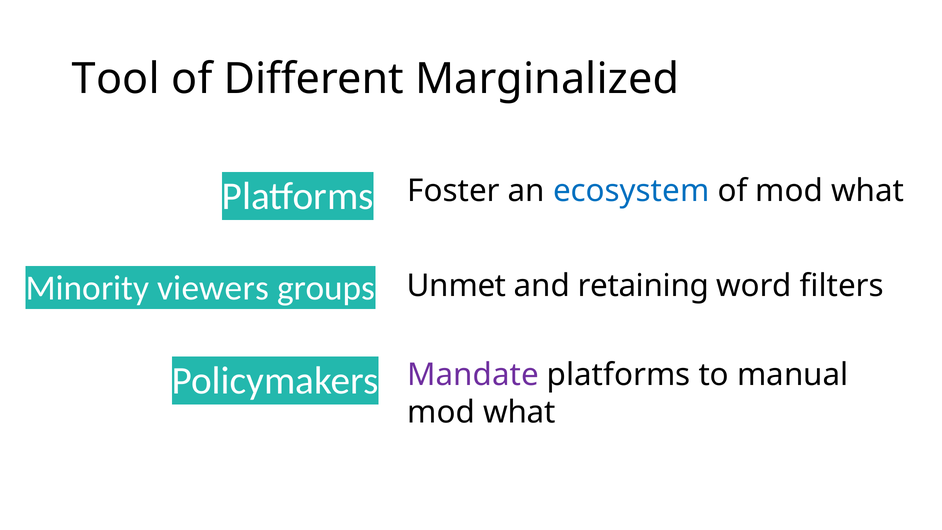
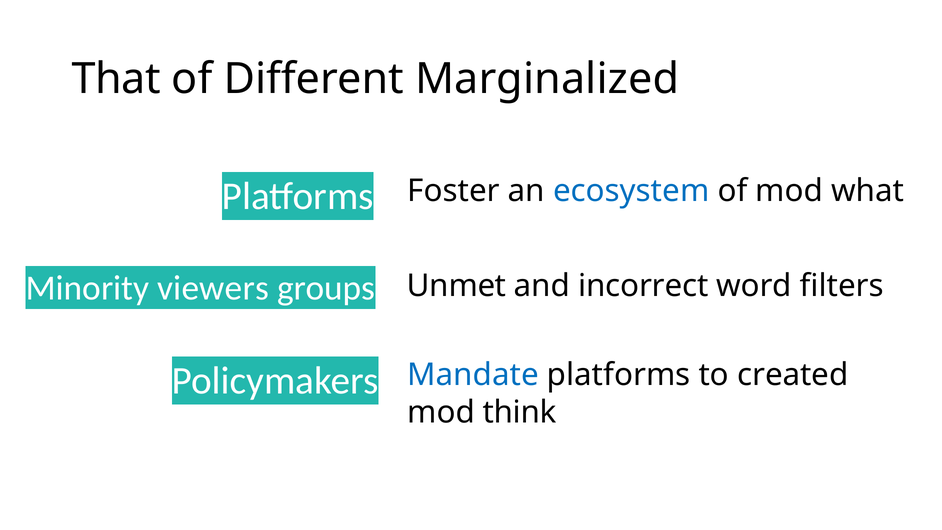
Tool: Tool -> That
retaining: retaining -> incorrect
Mandate colour: purple -> blue
manual: manual -> created
what at (519, 413): what -> think
